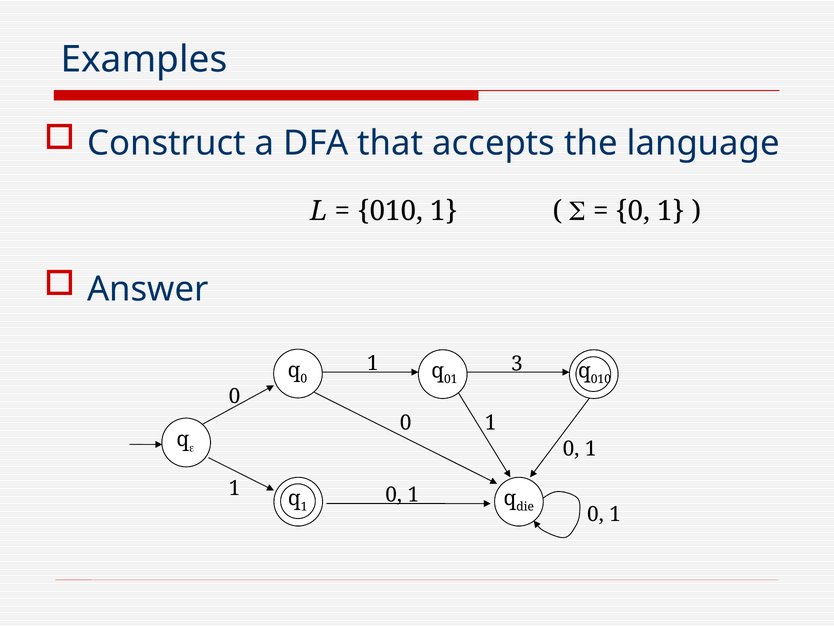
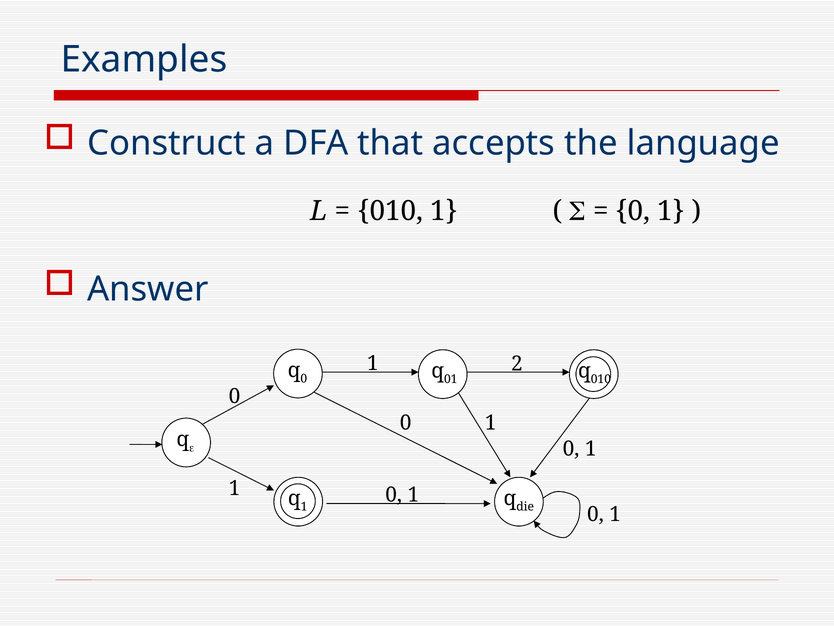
3: 3 -> 2
